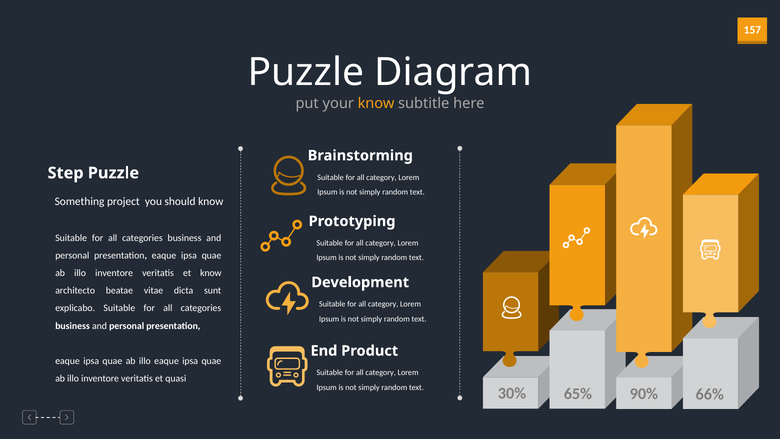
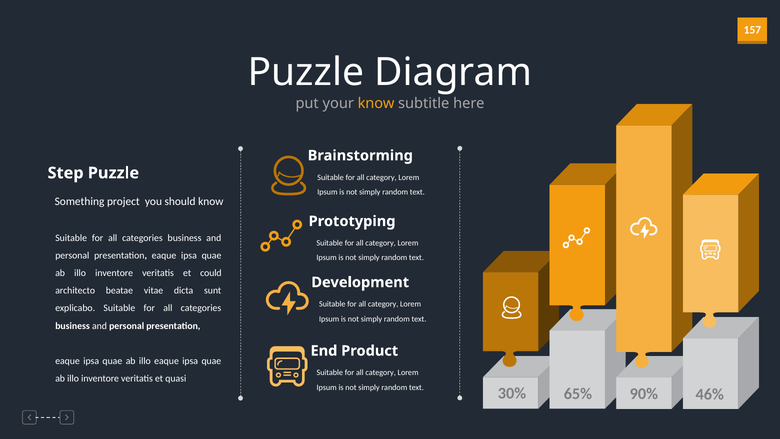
et know: know -> could
66%: 66% -> 46%
